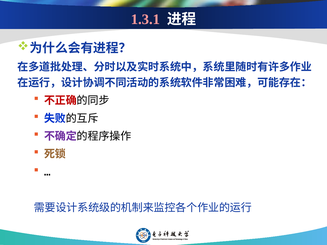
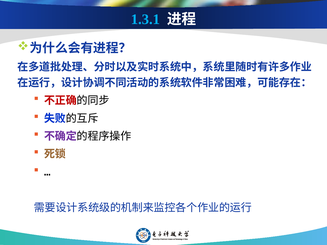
1.3.1 colour: pink -> light blue
